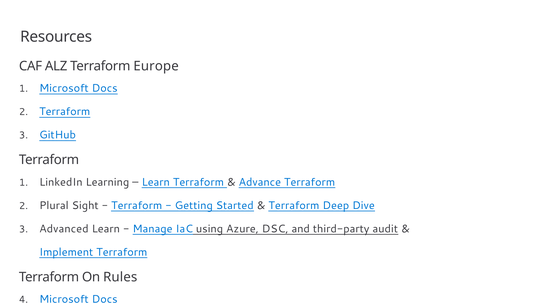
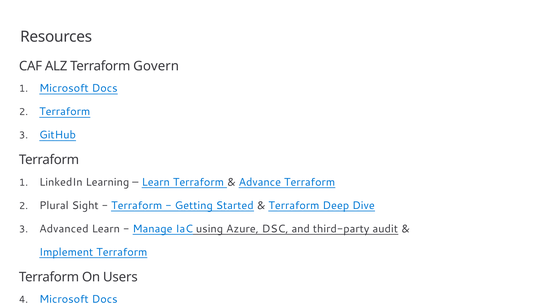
Europe: Europe -> Govern
Rules: Rules -> Users
